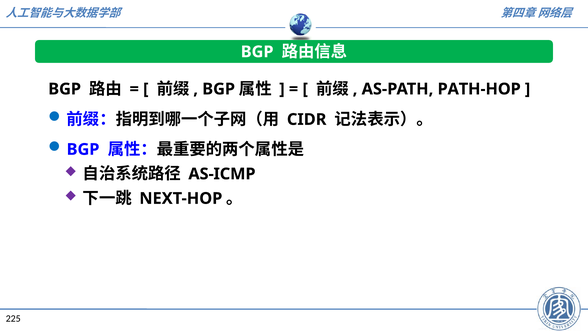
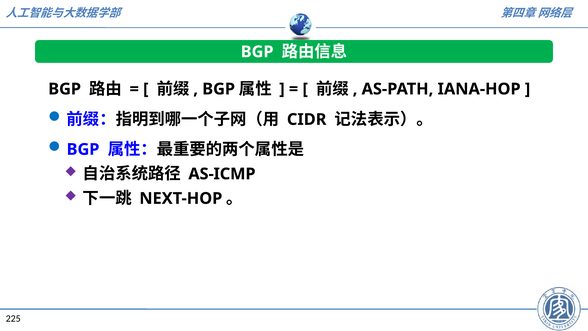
PATH-HOP: PATH-HOP -> IANA-HOP
